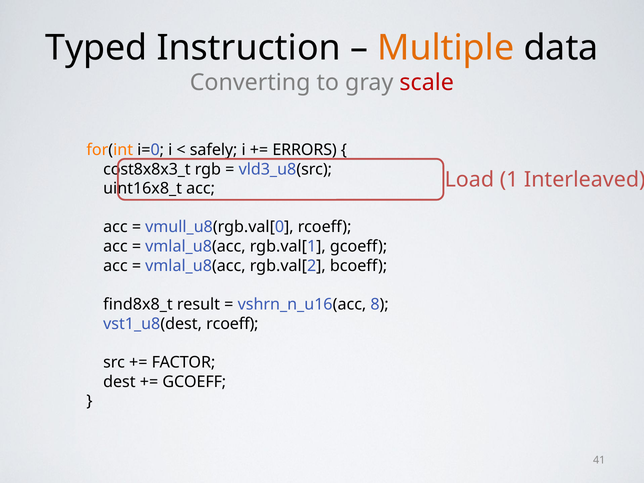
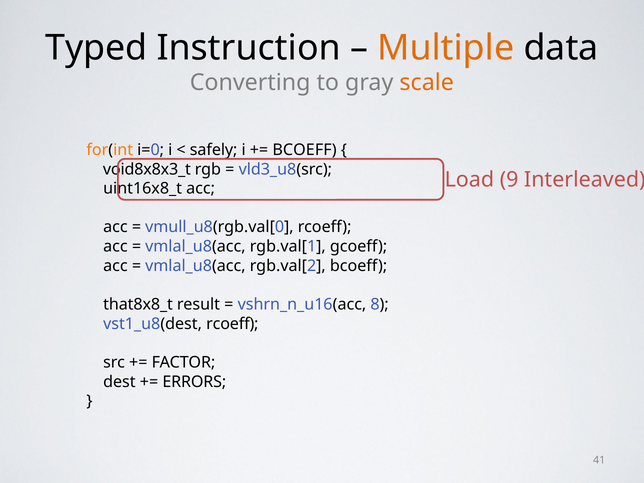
scale colour: red -> orange
ERRORS at (305, 150): ERRORS -> BCOEFF
cost8x8x3_t: cost8x8x3_t -> void8x8x3_t
1: 1 -> 9
find8x8_t: find8x8_t -> that8x8_t
GCOEFF at (194, 382): GCOEFF -> ERRORS
